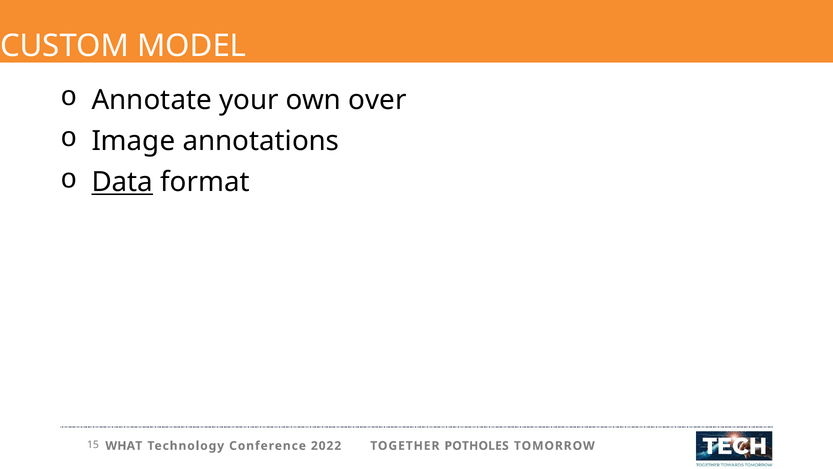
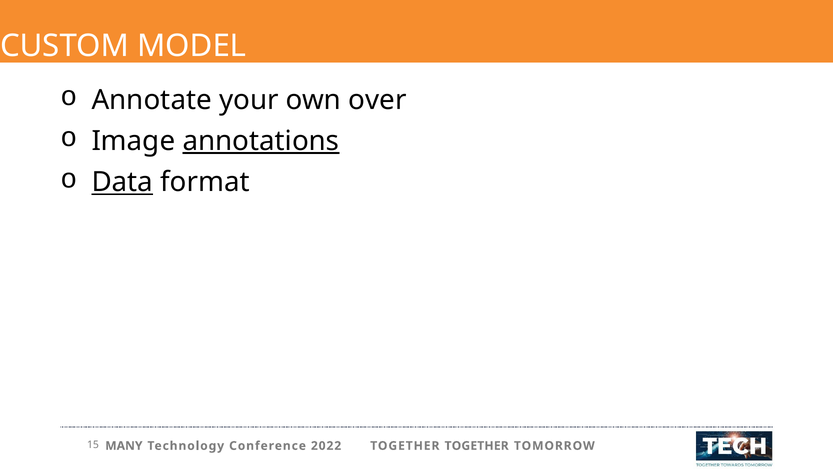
annotations underline: none -> present
WHAT: WHAT -> MANY
TOGETHER POTHOLES: POTHOLES -> TOGETHER
